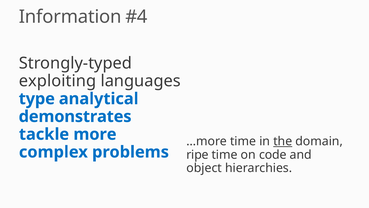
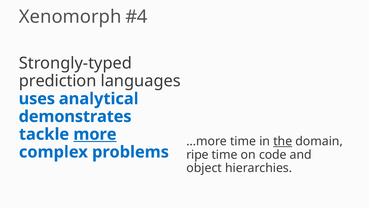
Information: Information -> Xenomorph
exploiting: exploiting -> prediction
type: type -> uses
more underline: none -> present
